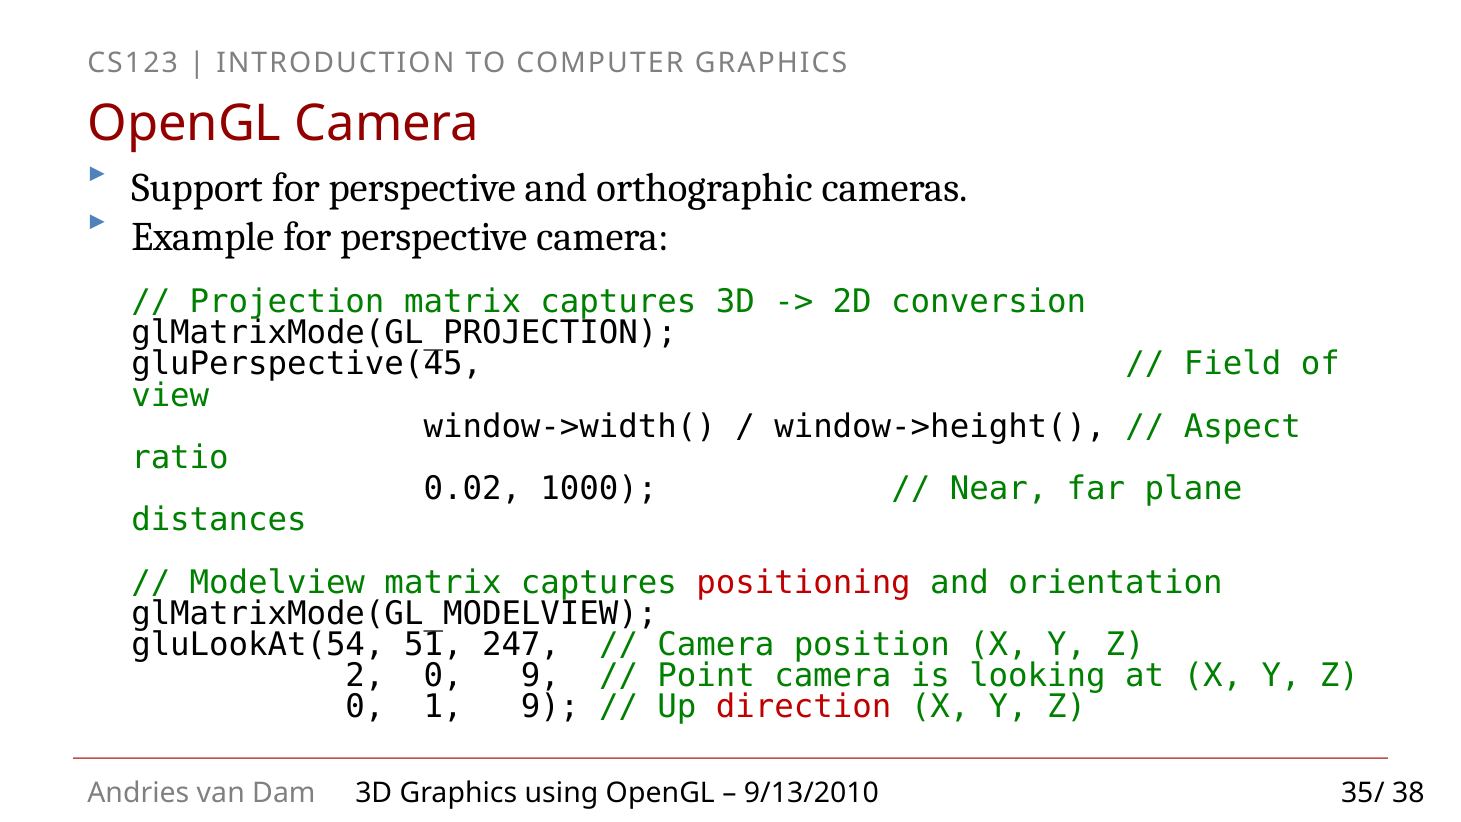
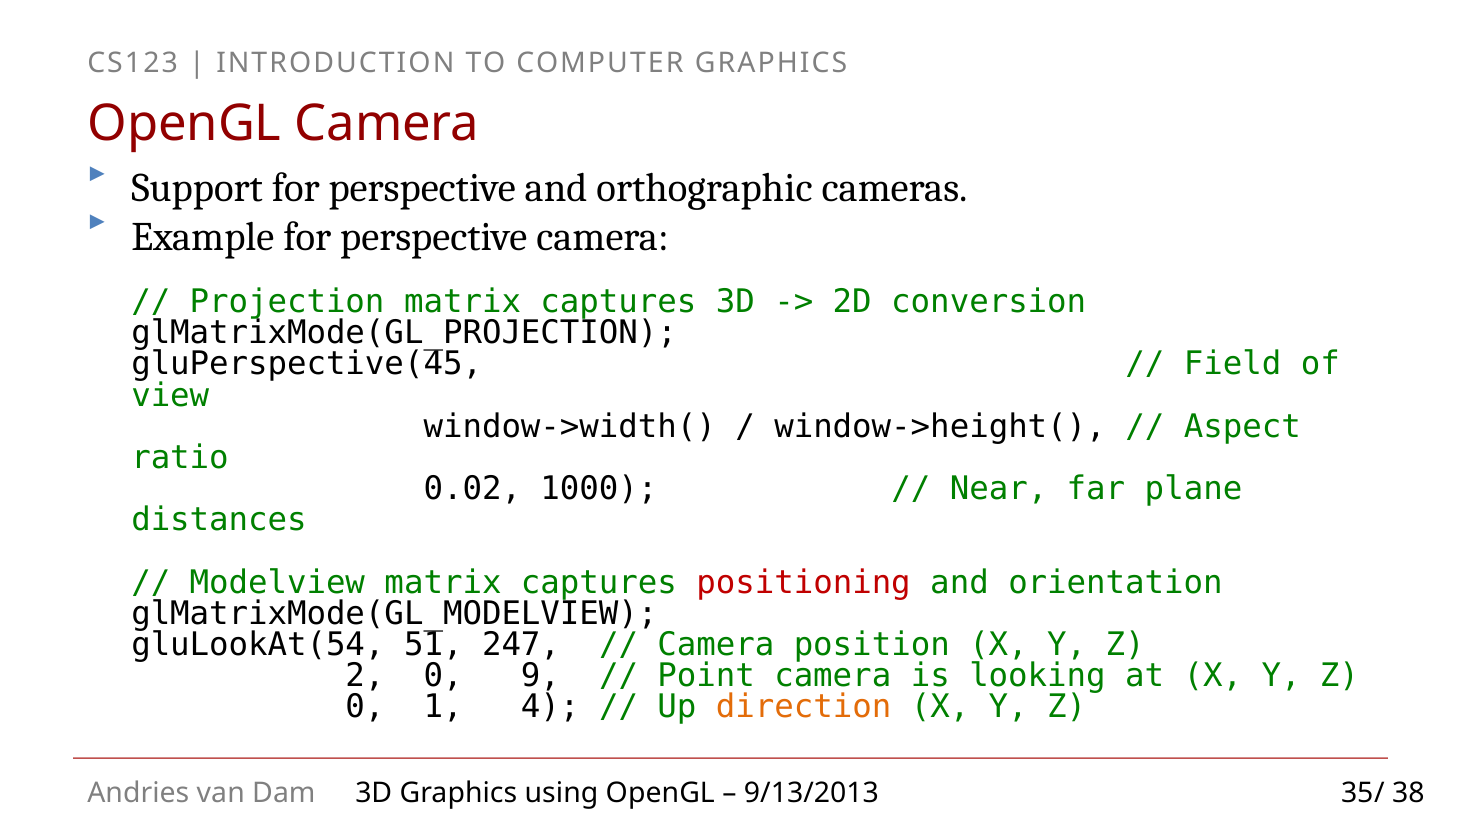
1 9: 9 -> 4
direction colour: red -> orange
9/13/2010: 9/13/2010 -> 9/13/2013
